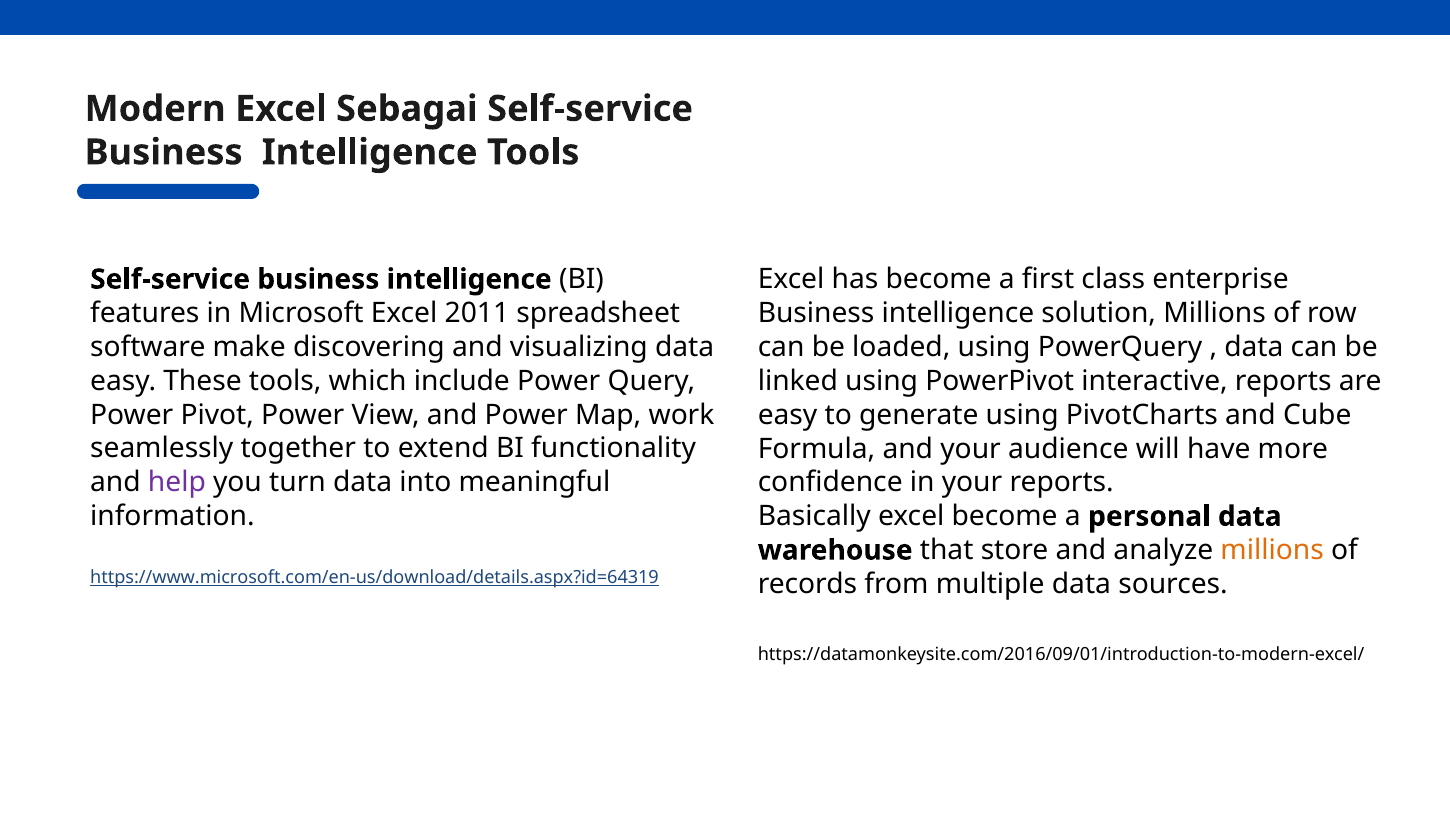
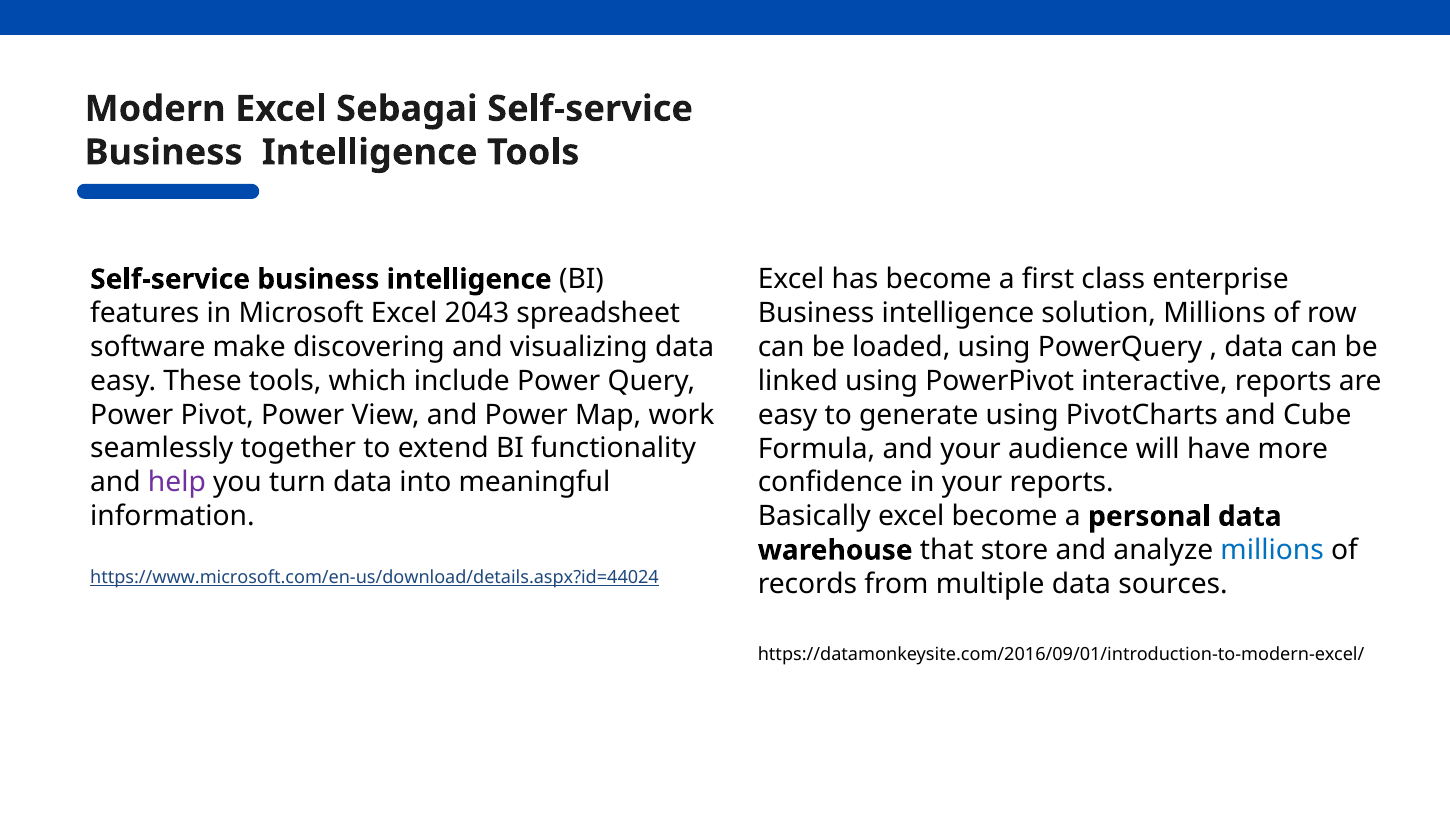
2011: 2011 -> 2043
millions at (1272, 550) colour: orange -> blue
https://www.microsoft.com/en-us/download/details.aspx?id=64319: https://www.microsoft.com/en-us/download/details.aspx?id=64319 -> https://www.microsoft.com/en-us/download/details.aspx?id=44024
